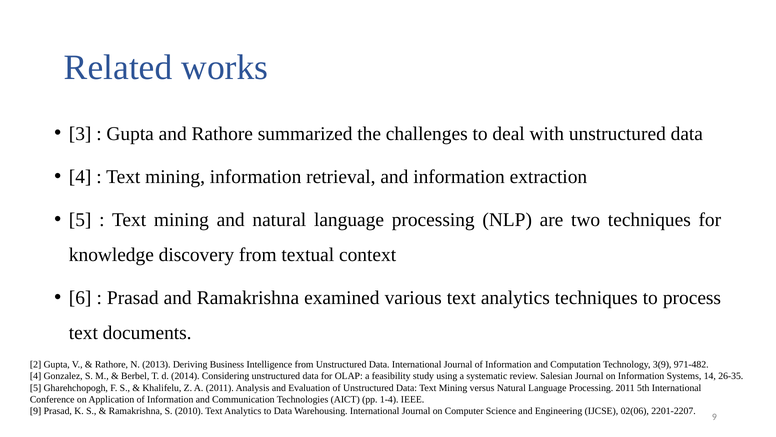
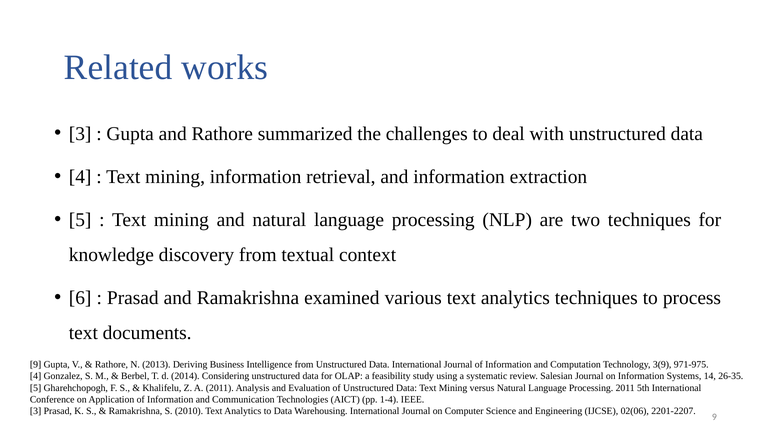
2 at (36, 364): 2 -> 9
971-482: 971-482 -> 971-975
9 at (36, 411): 9 -> 3
